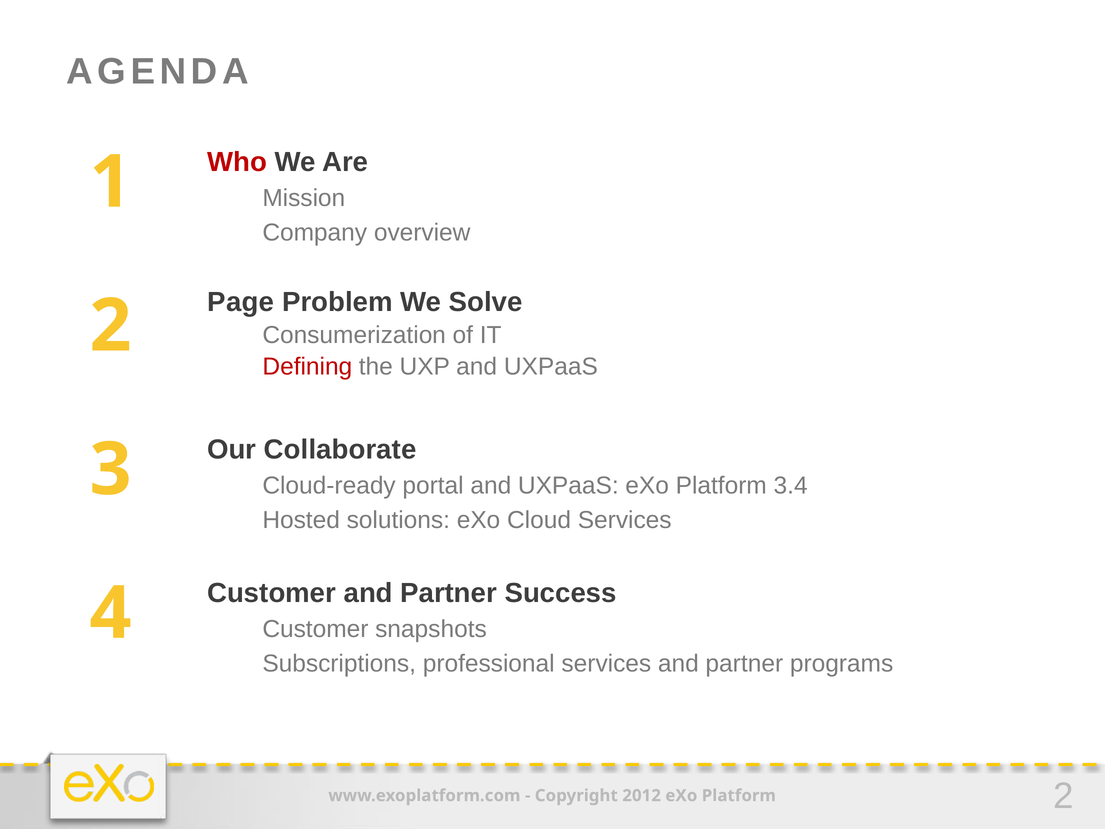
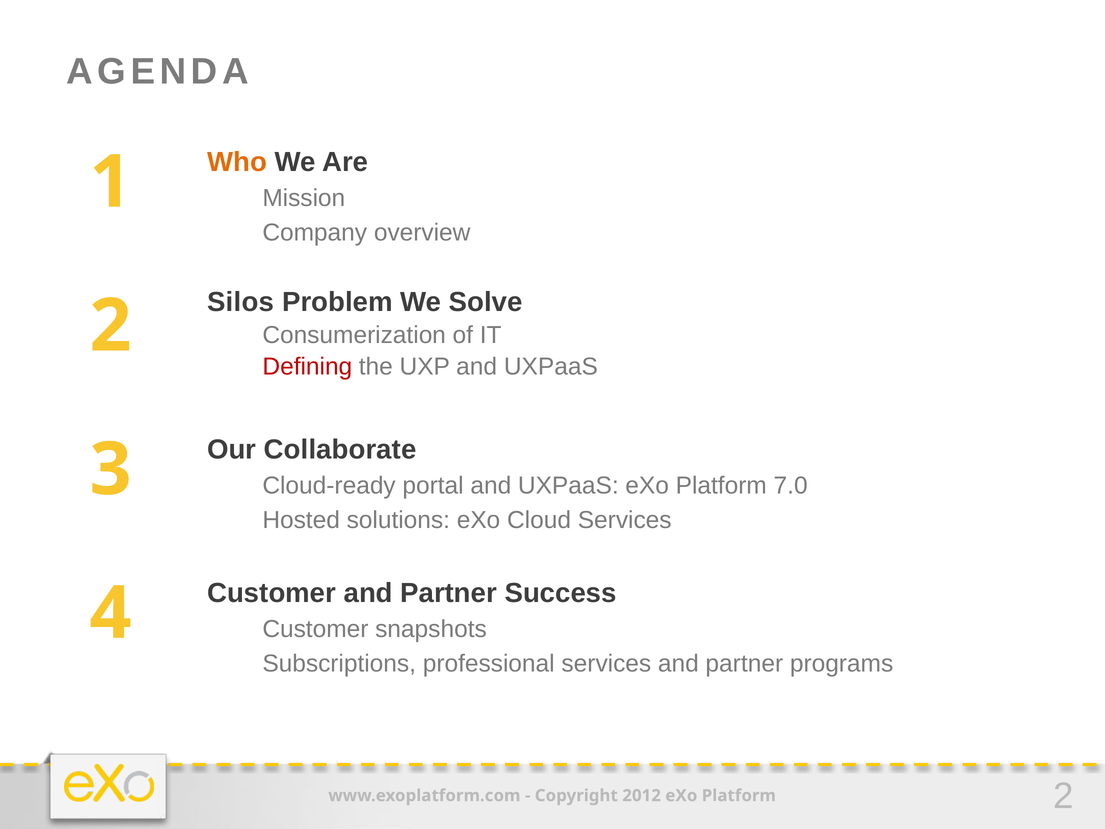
Who colour: red -> orange
Page: Page -> Silos
3.4: 3.4 -> 7.0
